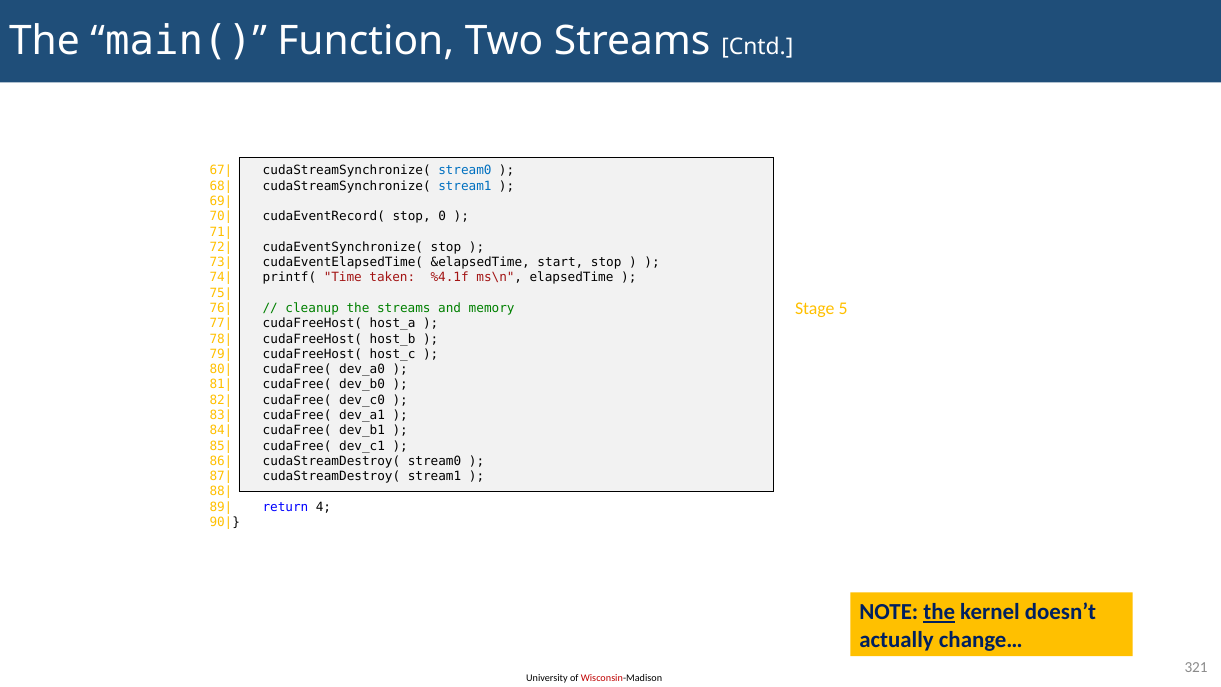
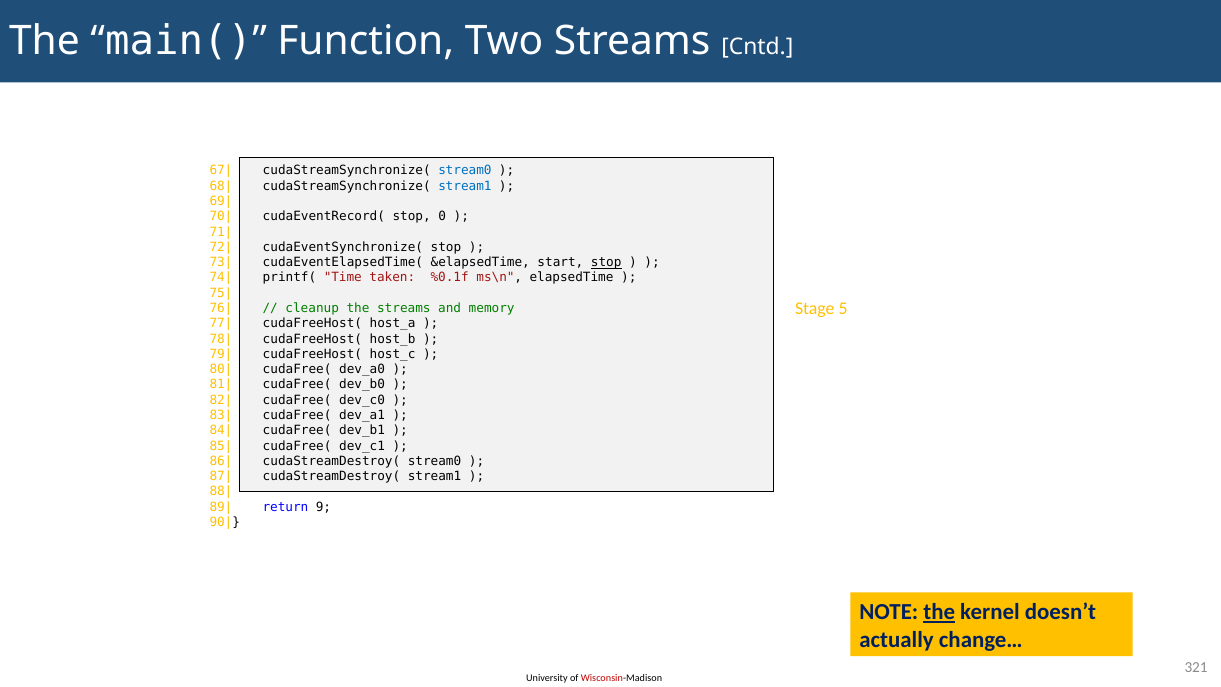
stop at (606, 262) underline: none -> present
%4.1f: %4.1f -> %0.1f
4: 4 -> 9
